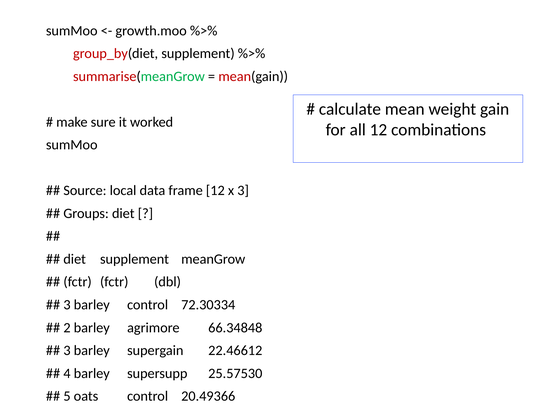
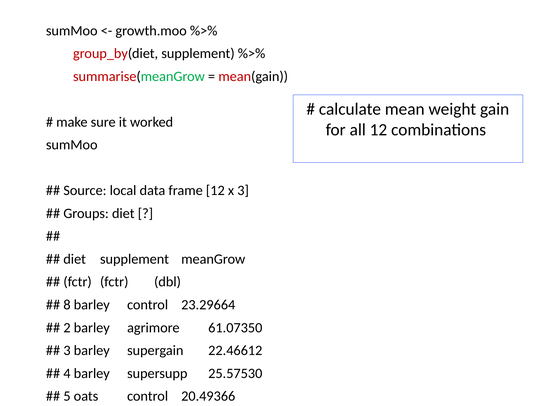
3 at (67, 305): 3 -> 8
72.30334: 72.30334 -> 23.29664
66.34848: 66.34848 -> 61.07350
